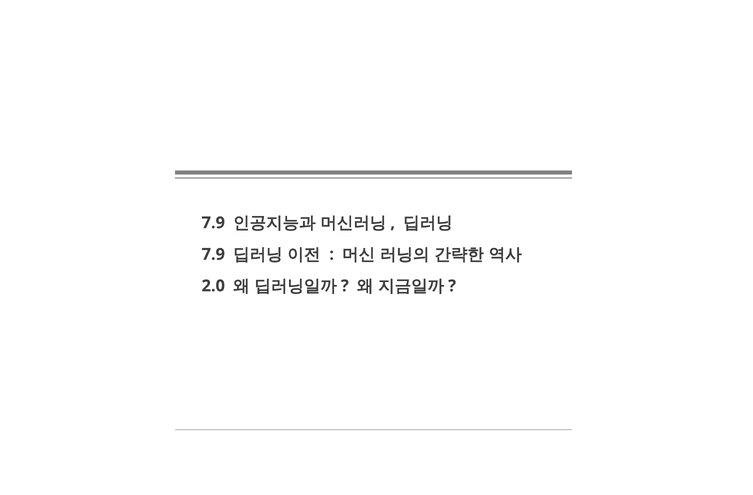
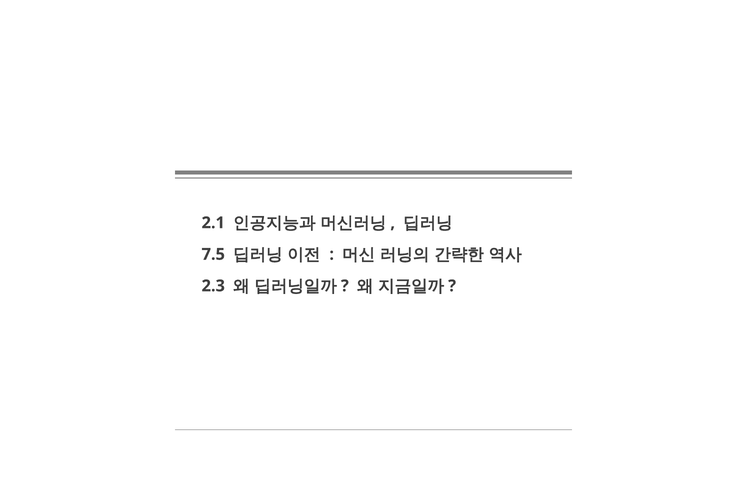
7.9 at (213, 223): 7.9 -> 2.1
7.9 at (213, 254): 7.9 -> 7.5
2.0: 2.0 -> 2.3
